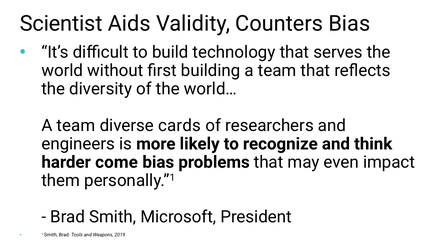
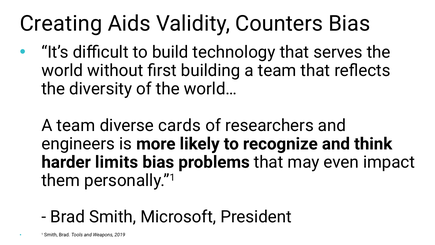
Scientist: Scientist -> Creating
come: come -> limits
